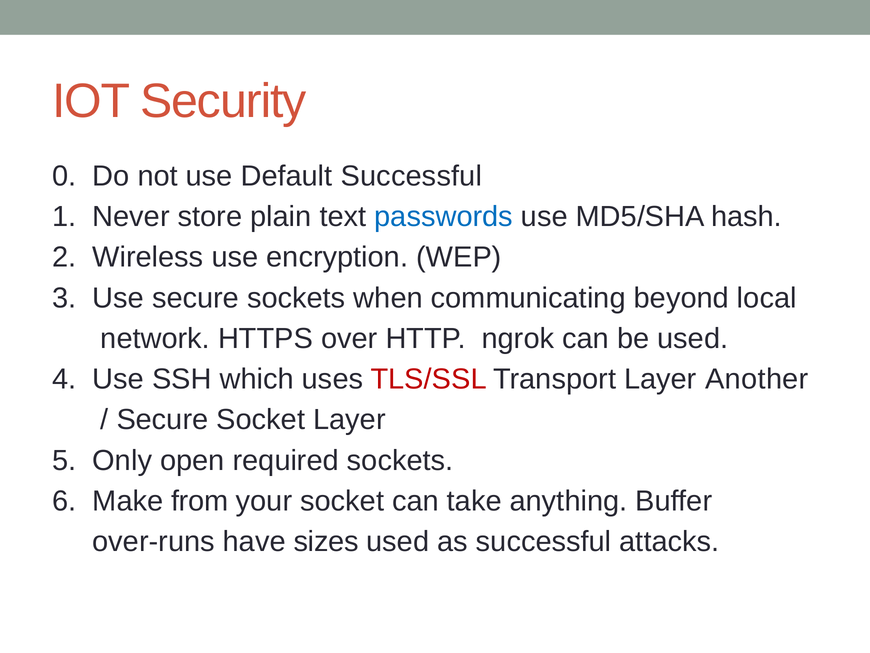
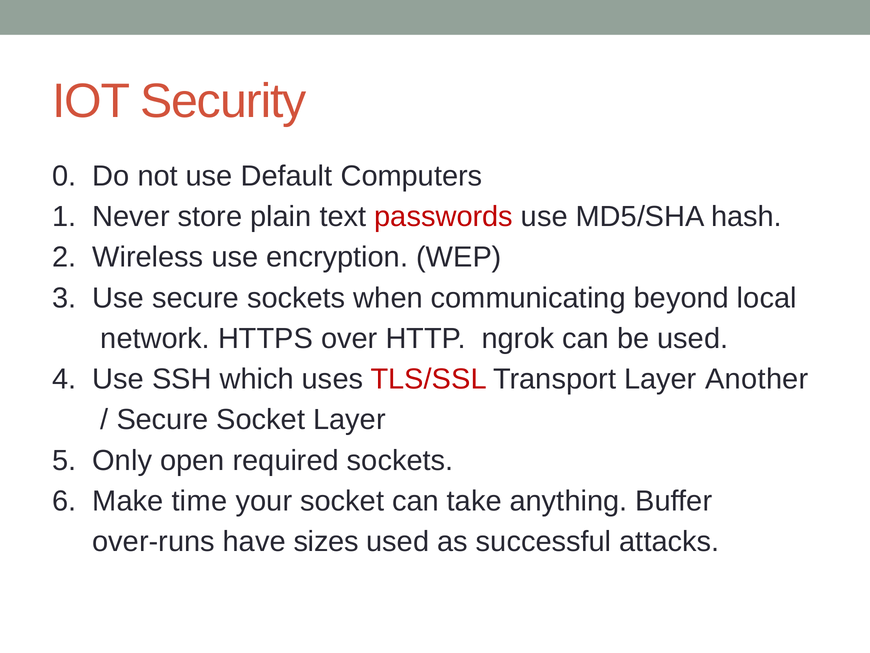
Default Successful: Successful -> Computers
passwords colour: blue -> red
from: from -> time
